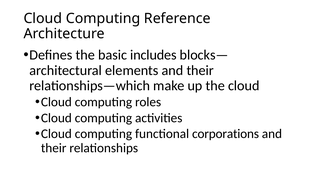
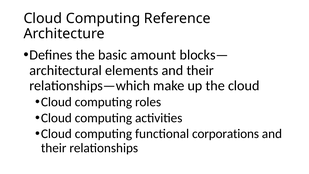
includes: includes -> amount
